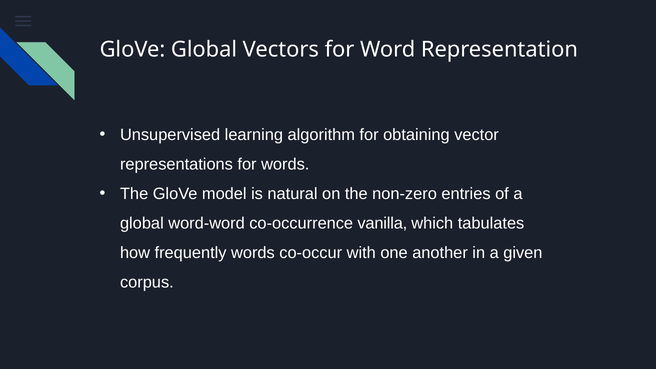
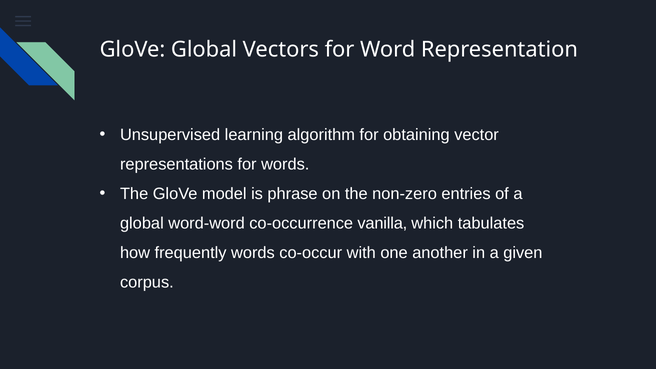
natural: natural -> phrase
